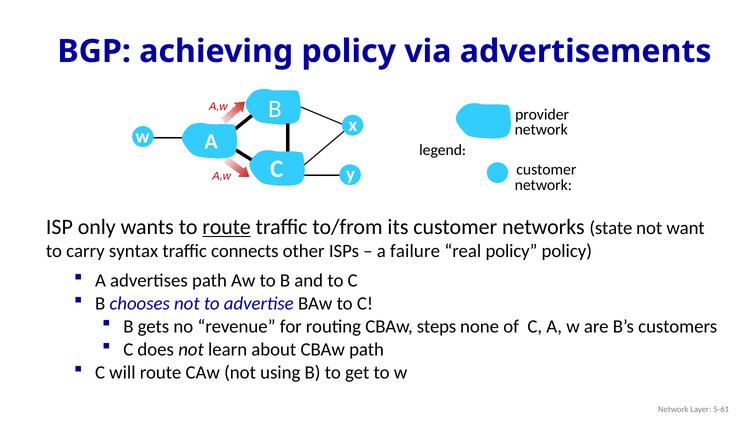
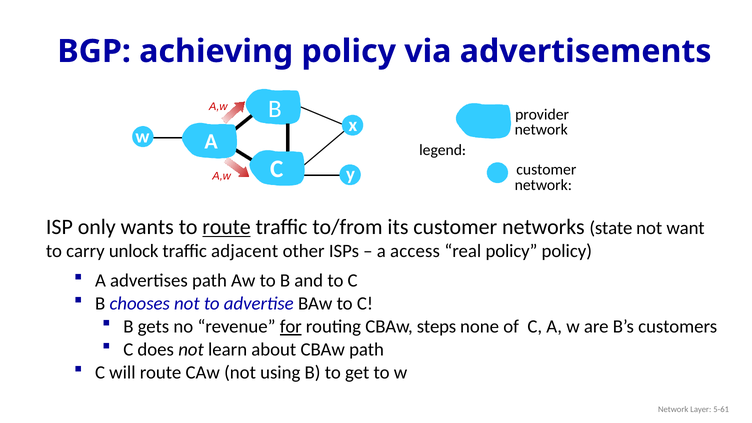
syntax: syntax -> unlock
connects: connects -> adjacent
failure: failure -> access
for underline: none -> present
